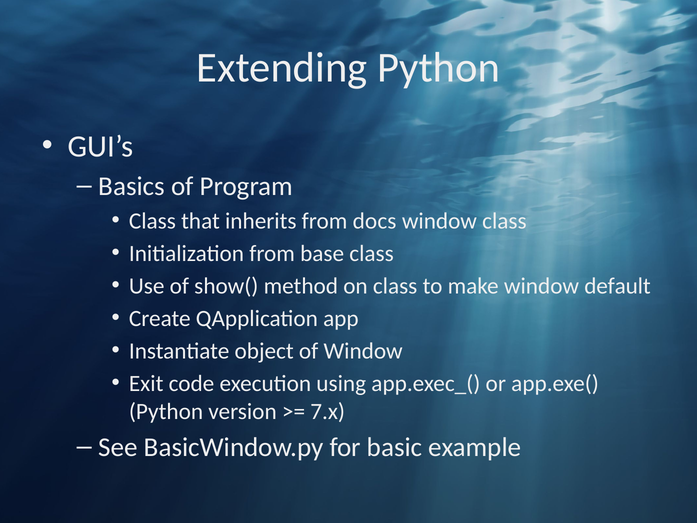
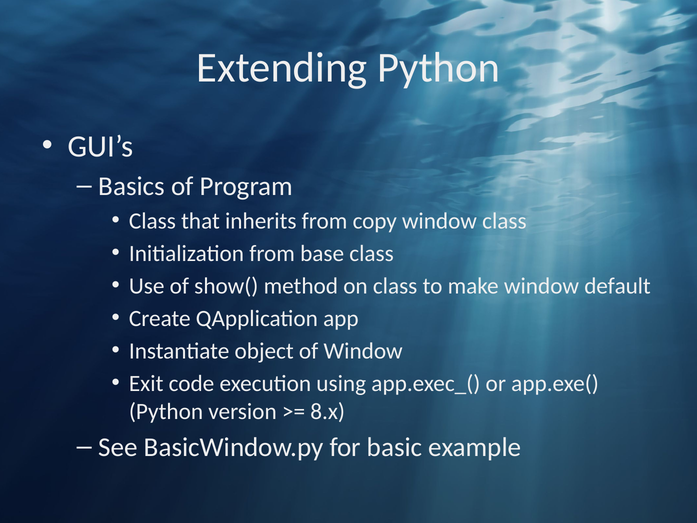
docs: docs -> copy
7.x: 7.x -> 8.x
